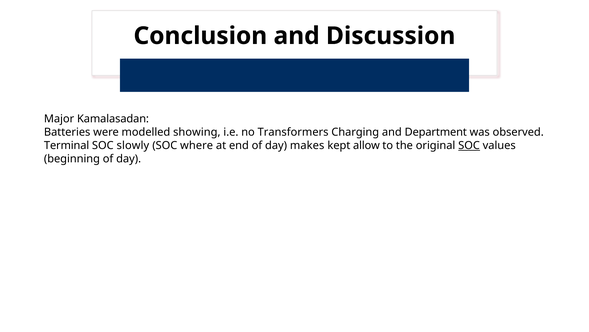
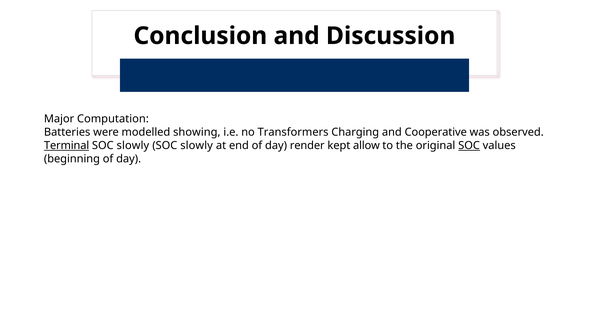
Kamalasadan: Kamalasadan -> Computation
Department: Department -> Cooperative
Terminal underline: none -> present
where at (197, 145): where -> slowly
makes: makes -> render
